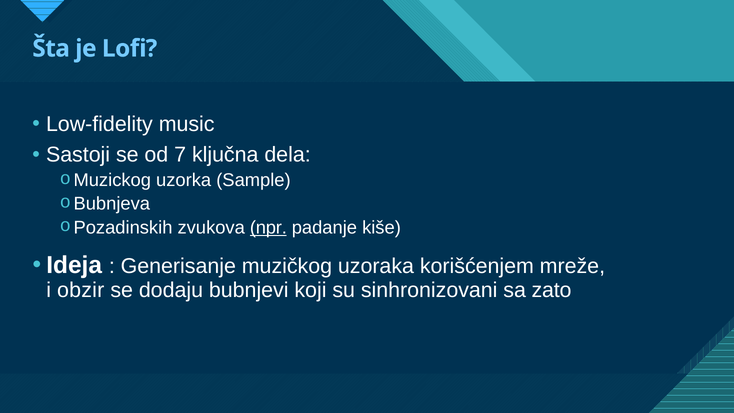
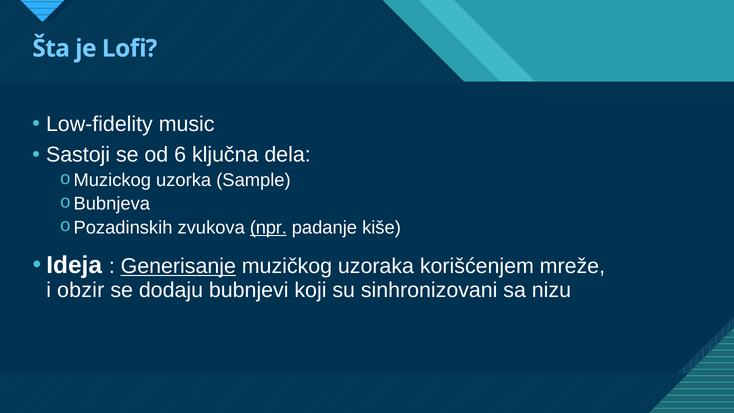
7: 7 -> 6
Generisanje underline: none -> present
zato: zato -> nizu
